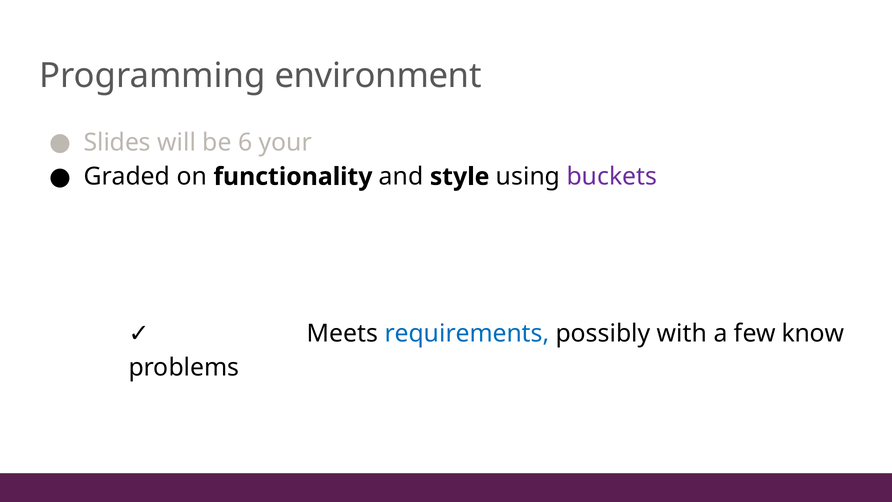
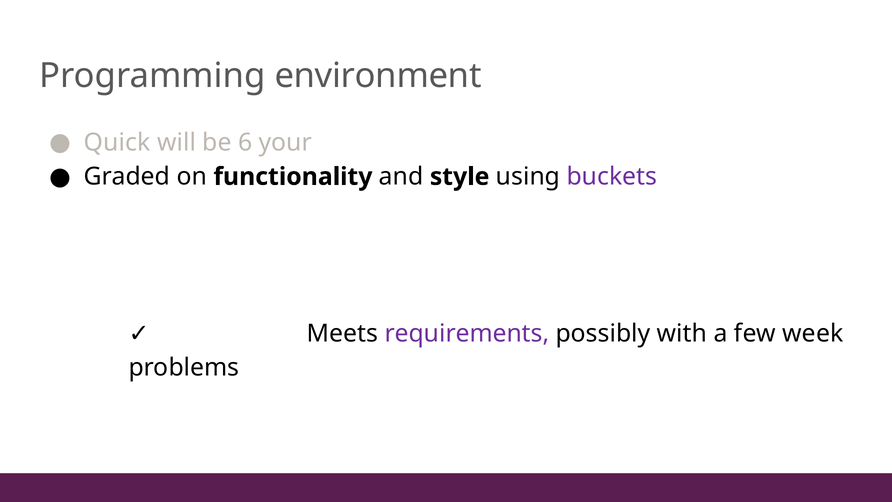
Slides: Slides -> Quick
requirements colour: blue -> purple
know: know -> week
